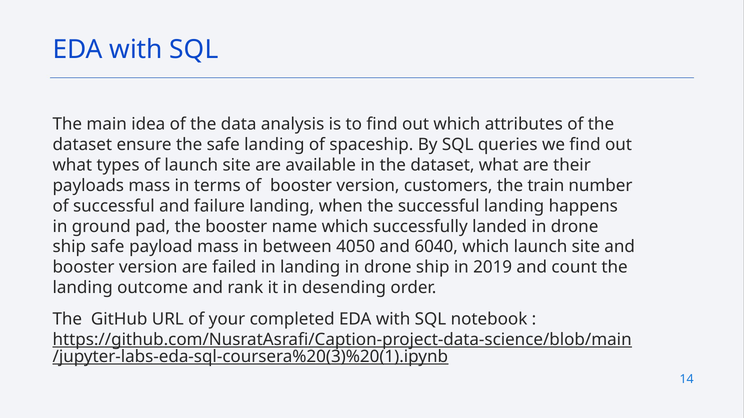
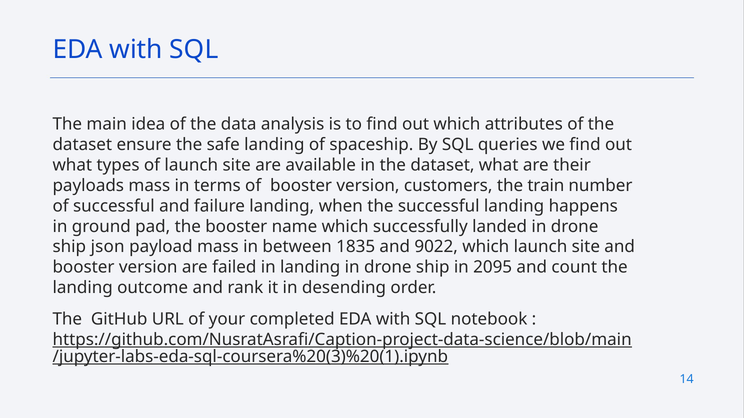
ship safe: safe -> json
4050: 4050 -> 1835
6040: 6040 -> 9022
2019: 2019 -> 2095
